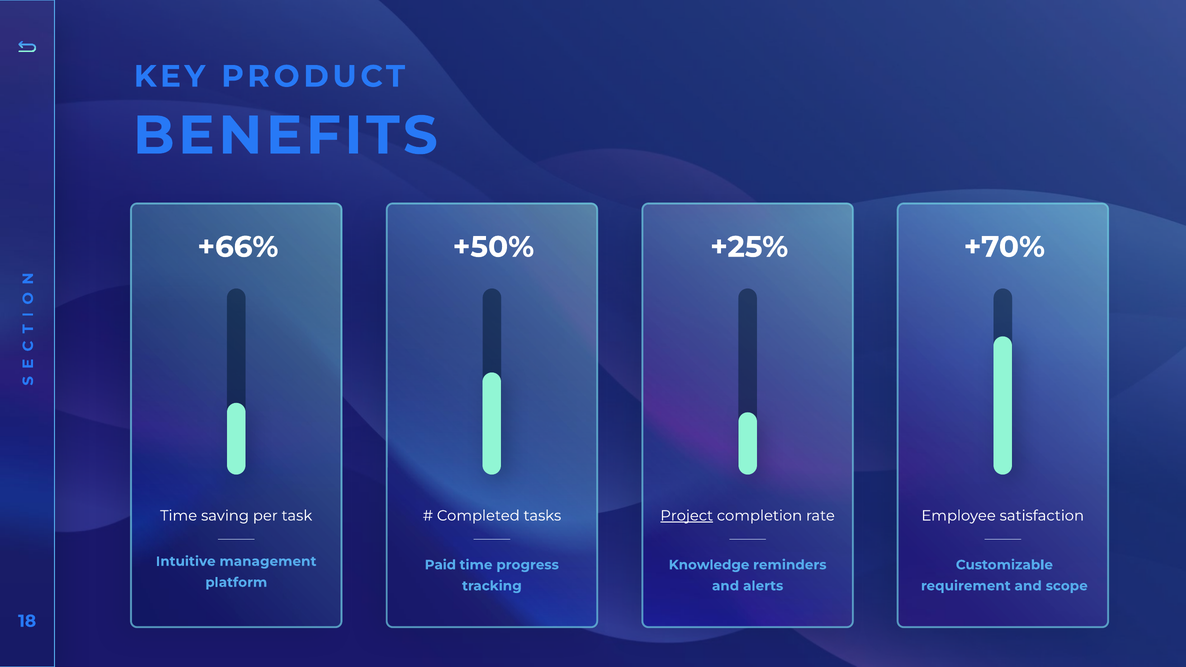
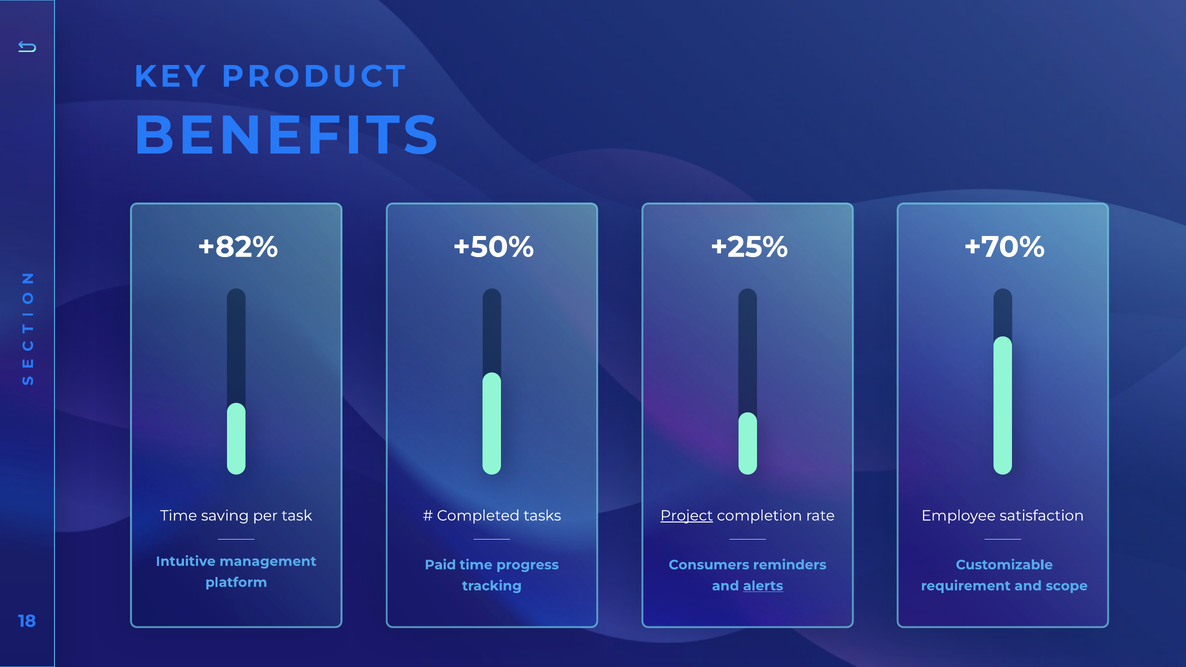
+66%: +66% -> +82%
Knowledge: Knowledge -> Consumers
alerts underline: none -> present
